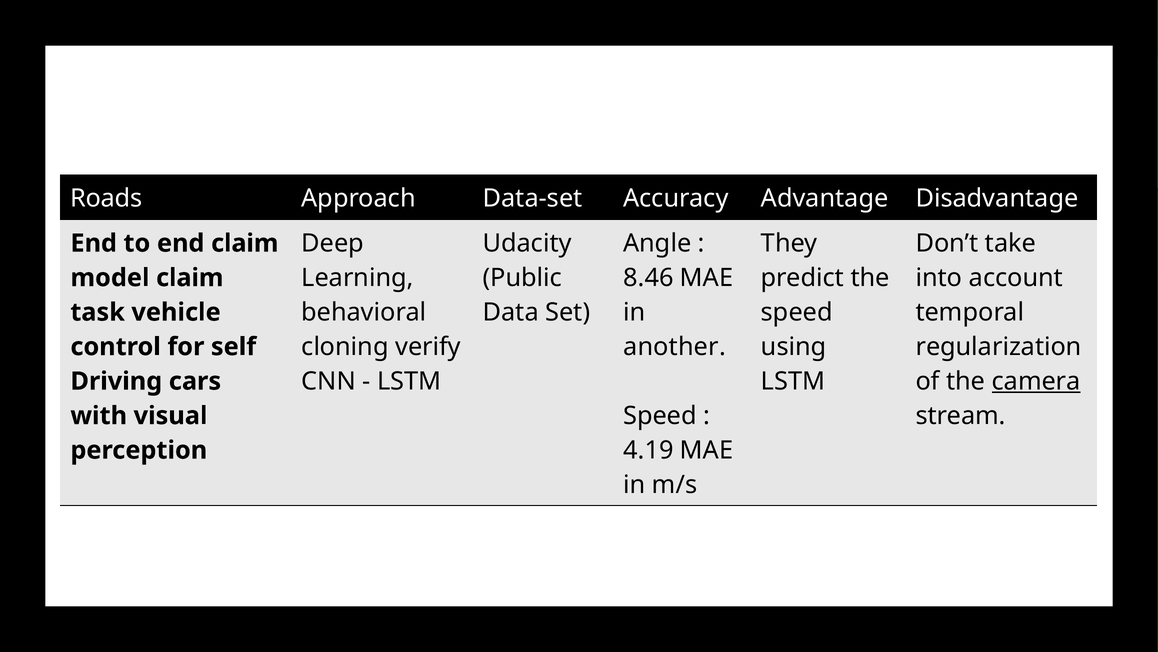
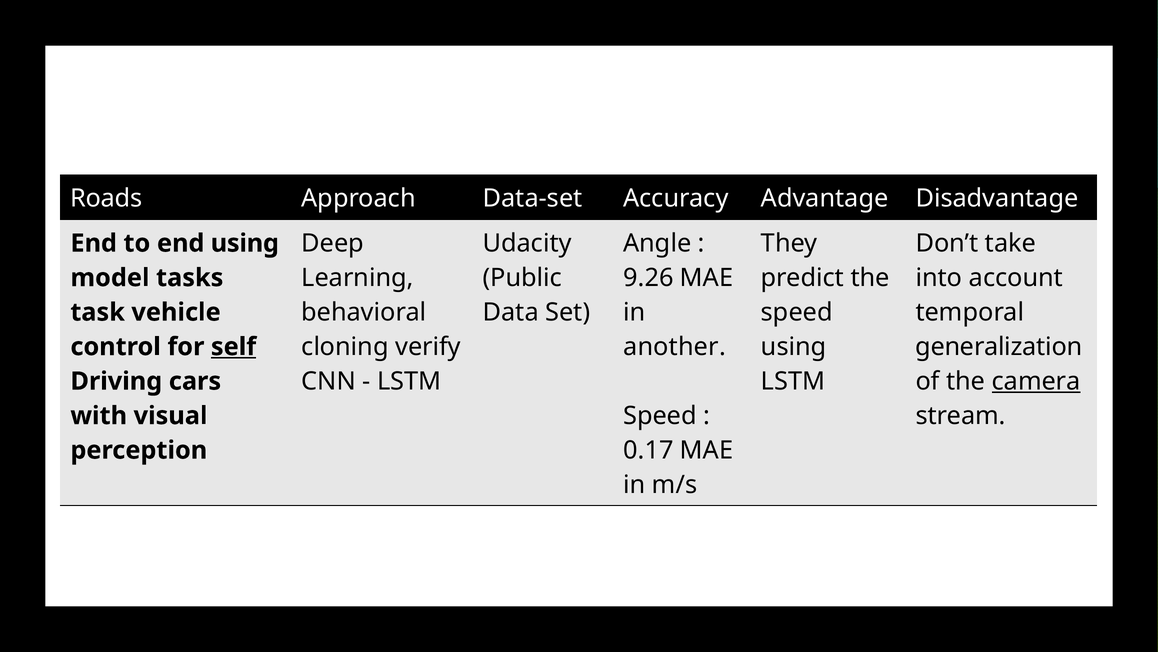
end claim: claim -> using
8.46: 8.46 -> 9.26
model claim: claim -> tasks
regularization: regularization -> generalization
self underline: none -> present
4.19: 4.19 -> 0.17
